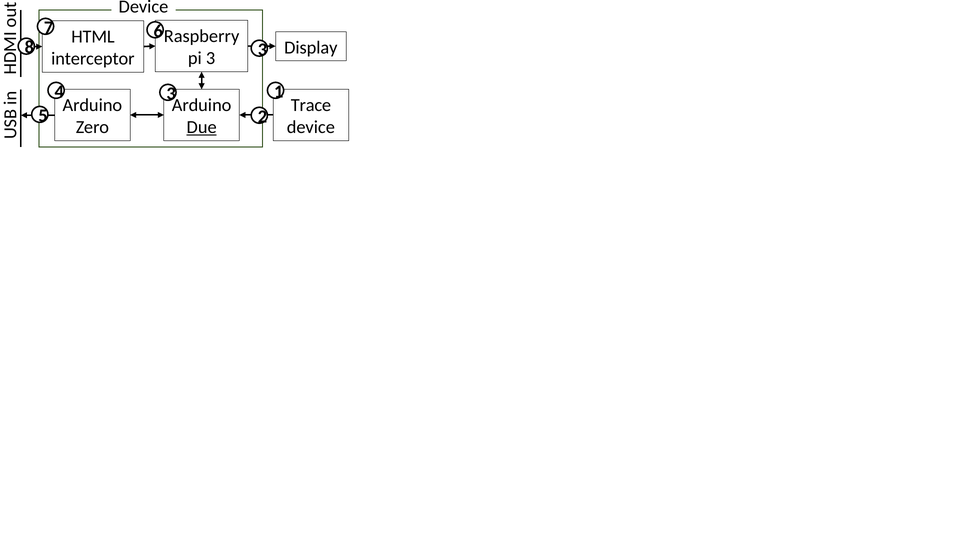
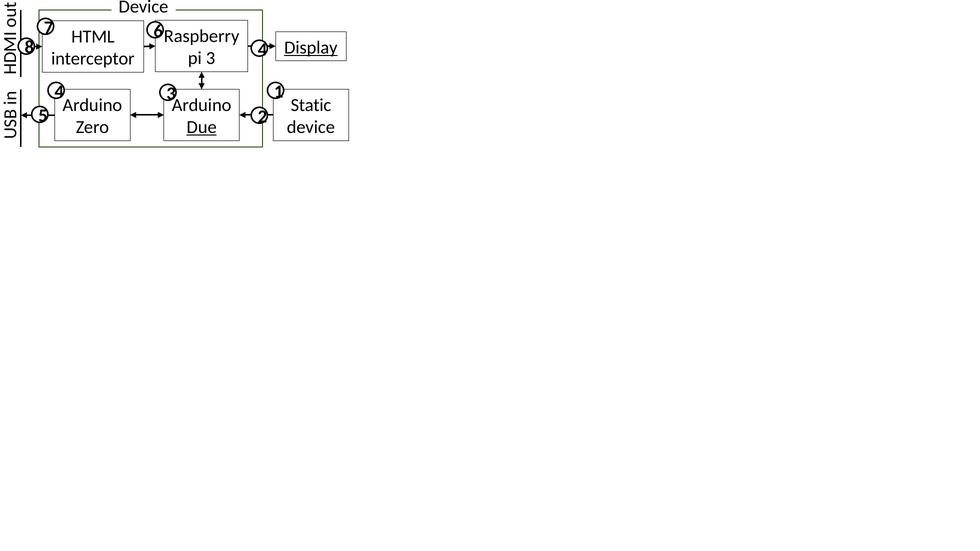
8 3: 3 -> 4
Display underline: none -> present
Trace: Trace -> Static
